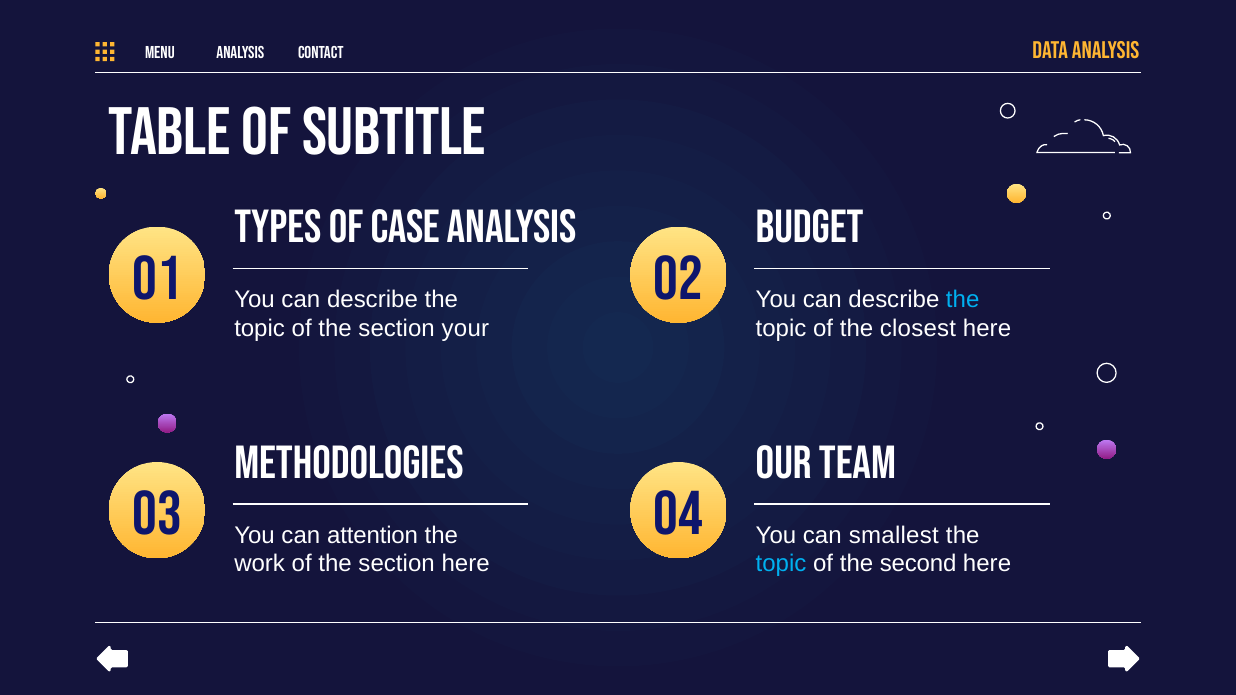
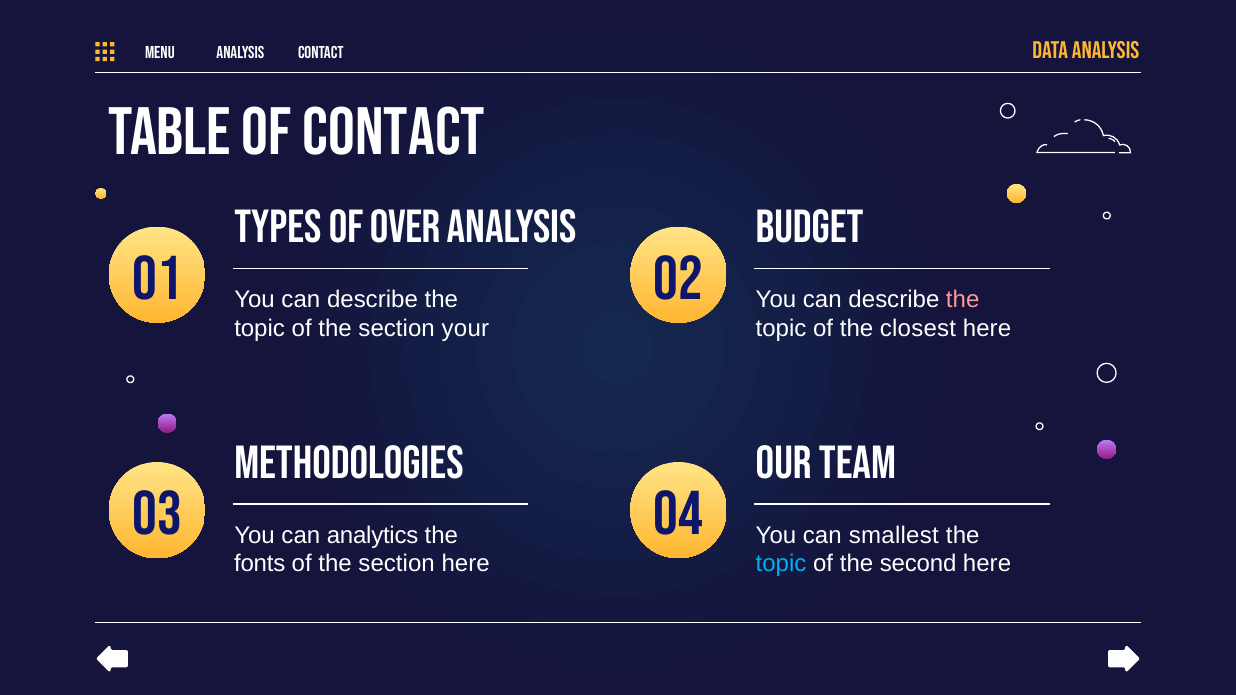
OF SUBTITLE: SUBTITLE -> CONTACT
CASE: CASE -> OVER
the at (963, 300) colour: light blue -> pink
attention: attention -> analytics
work: work -> fonts
